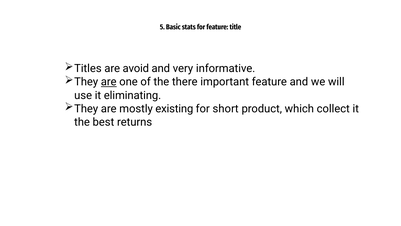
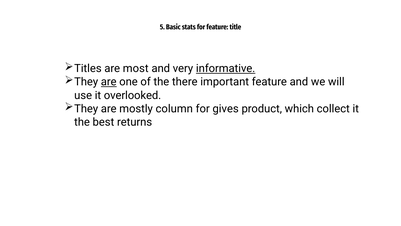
avoid: avoid -> most
informative underline: none -> present
eliminating: eliminating -> overlooked
existing: existing -> column
short: short -> gives
